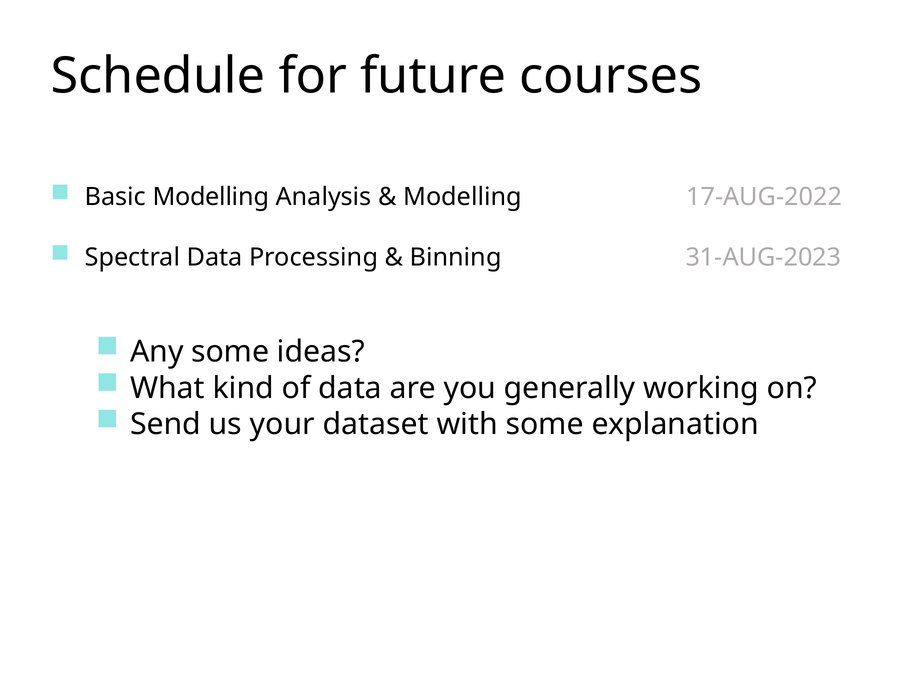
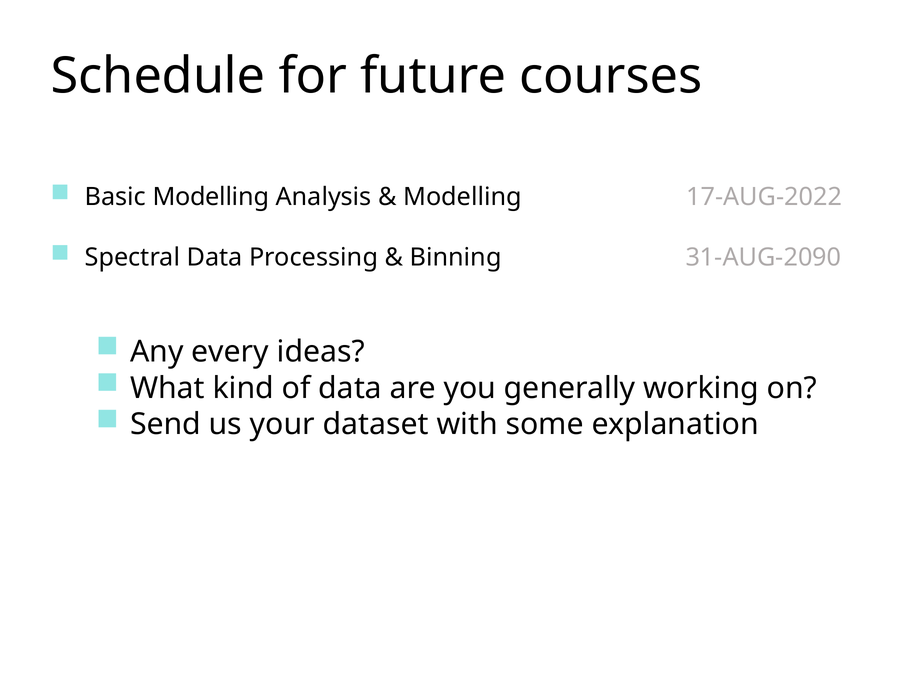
31-AUG-2023: 31-AUG-2023 -> 31-AUG-2090
Any some: some -> every
